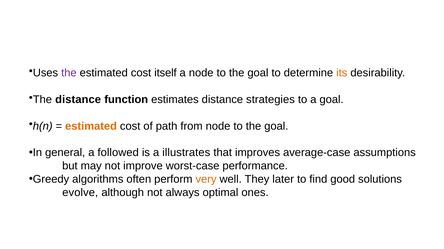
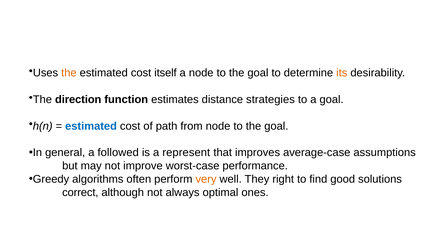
the at (69, 73) colour: purple -> orange
The distance: distance -> direction
estimated at (91, 126) colour: orange -> blue
illustrates: illustrates -> represent
later: later -> right
evolve: evolve -> correct
